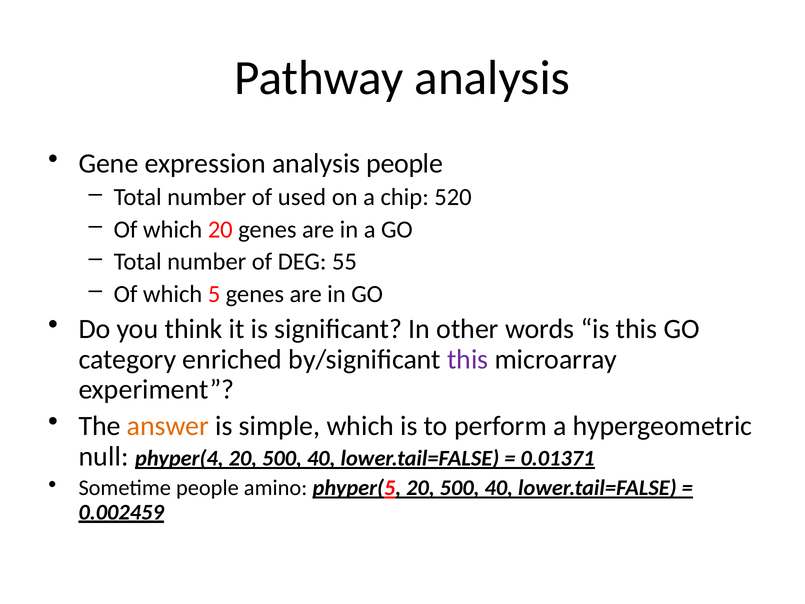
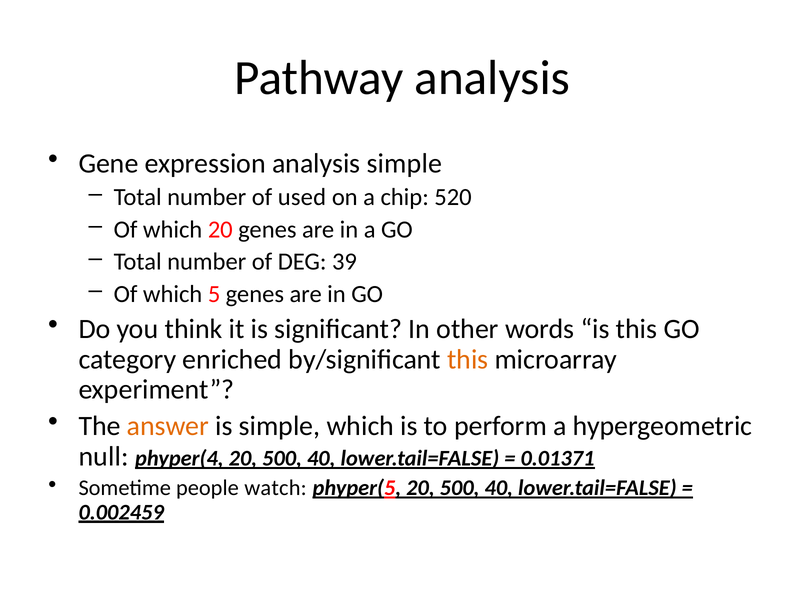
analysis people: people -> simple
55: 55 -> 39
this at (468, 359) colour: purple -> orange
amino: amino -> watch
